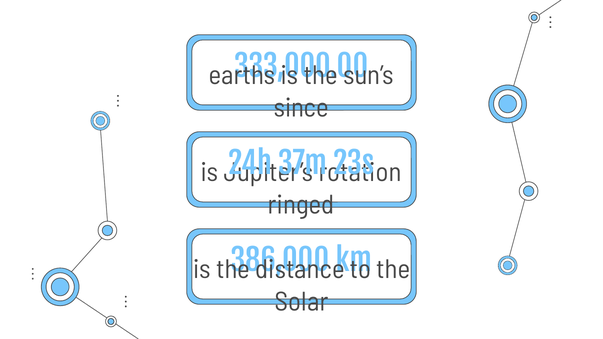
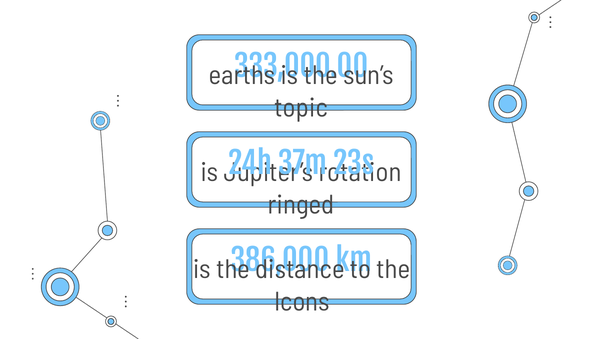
since: since -> topic
Solar: Solar -> Icons
